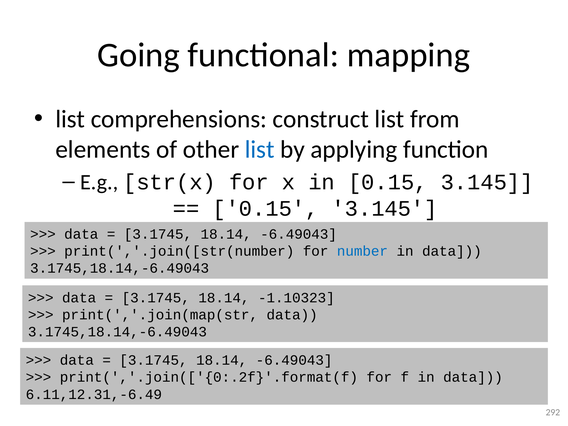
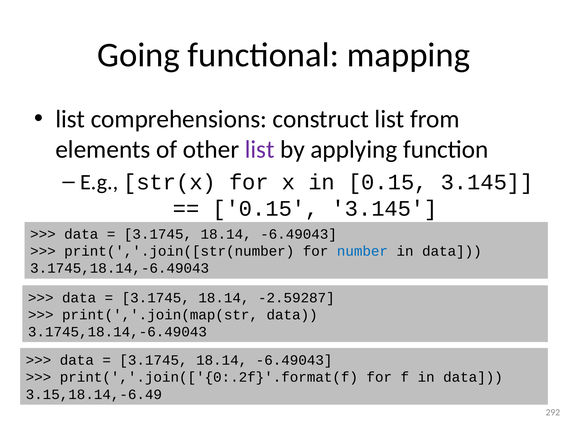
list at (260, 149) colour: blue -> purple
-1.10323: -1.10323 -> -2.59287
6.11,12.31,-6.49: 6.11,12.31,-6.49 -> 3.15,18.14,-6.49
